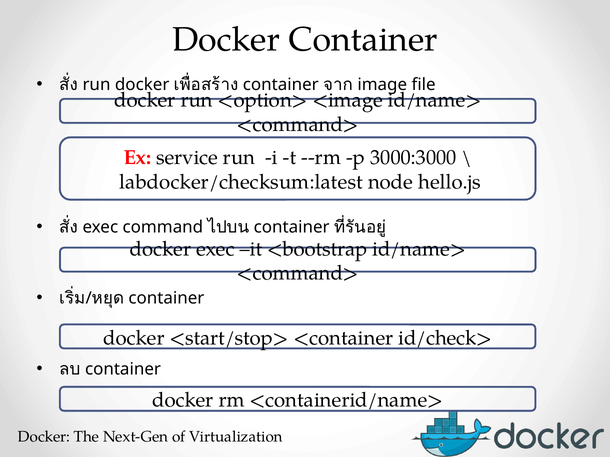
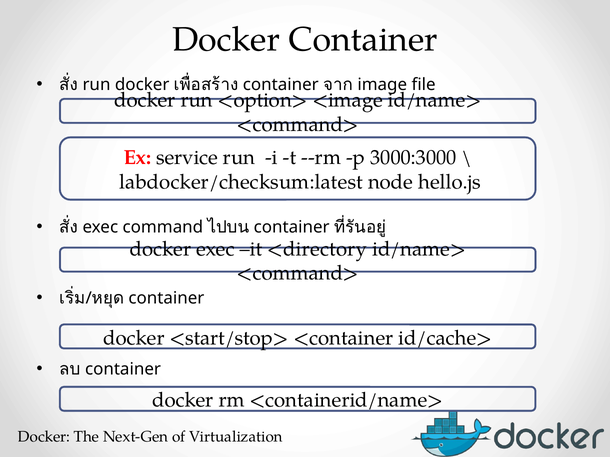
<bootstrap: <bootstrap -> <directory
id/check>: id/check> -> id/cache>
